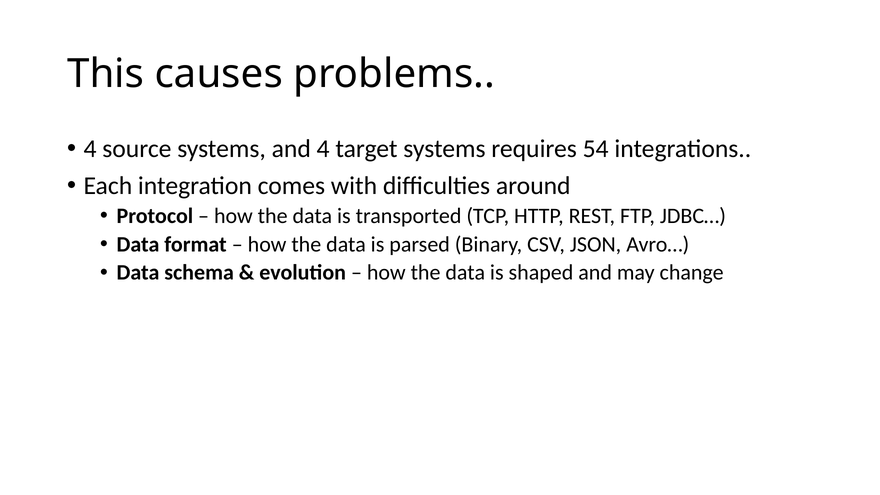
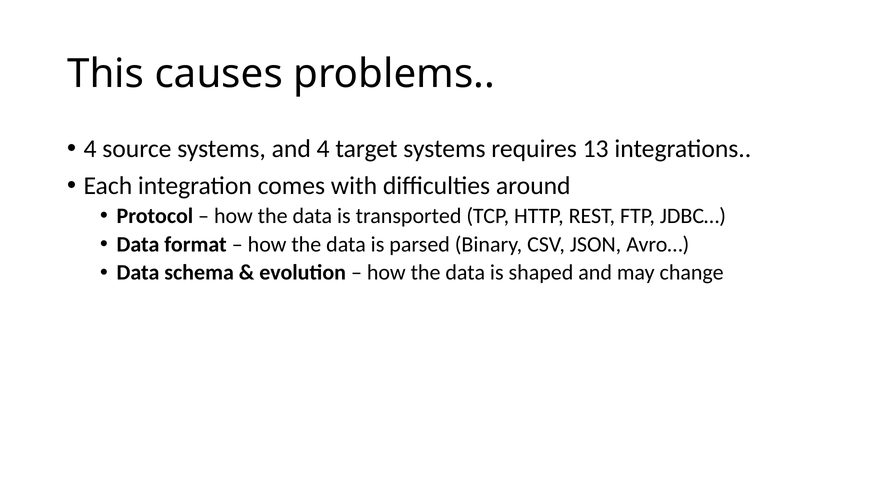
54: 54 -> 13
